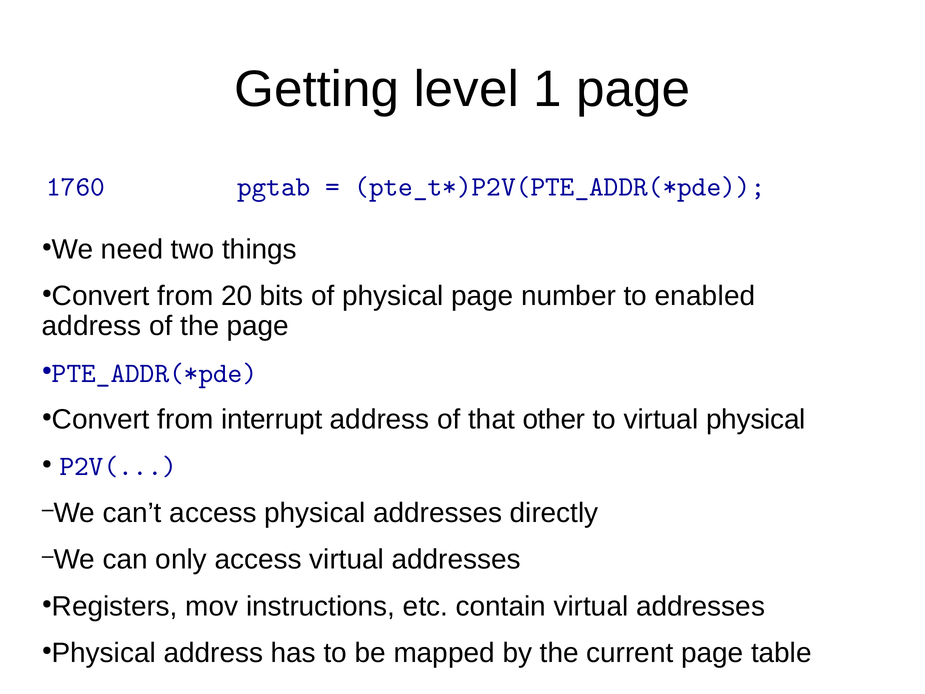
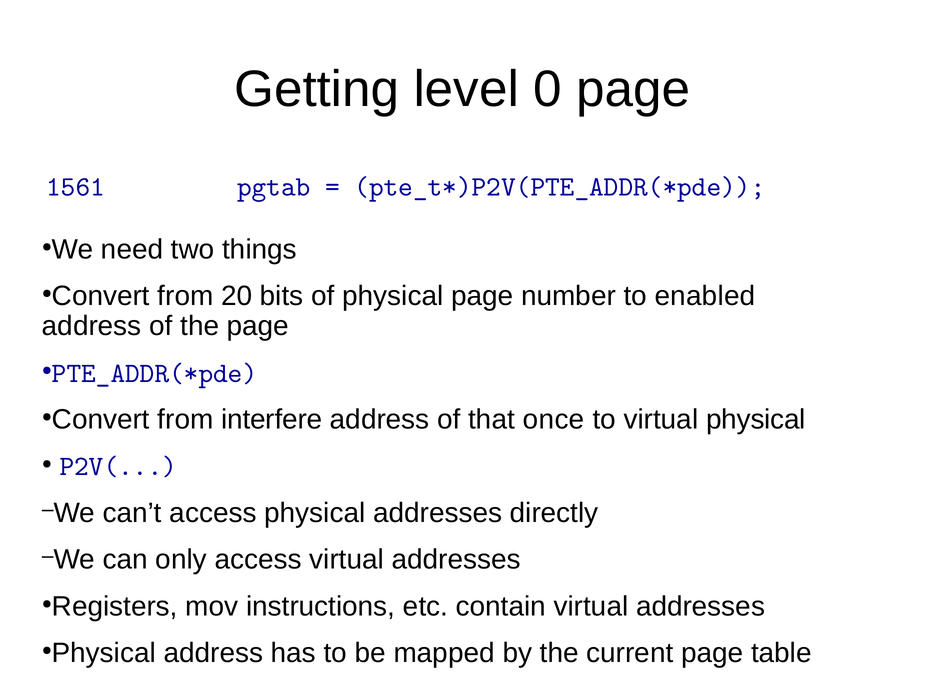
1: 1 -> 0
1760: 1760 -> 1561
interrupt: interrupt -> interfere
other: other -> once
